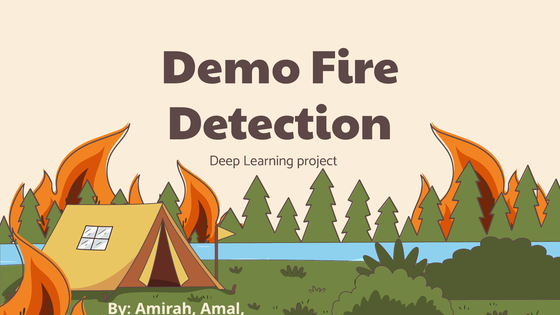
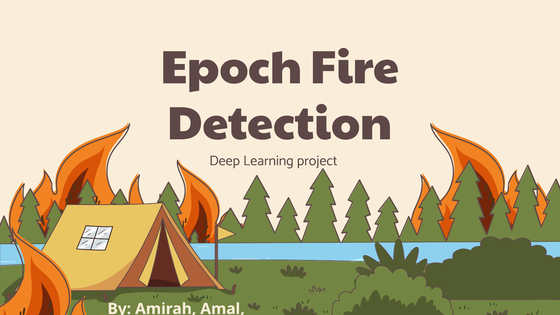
Demo: Demo -> Epoch
